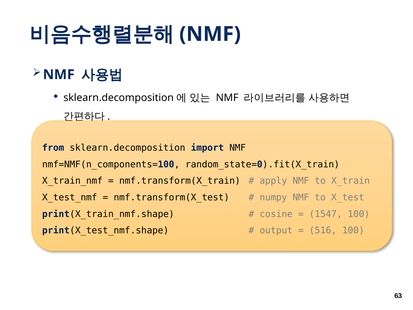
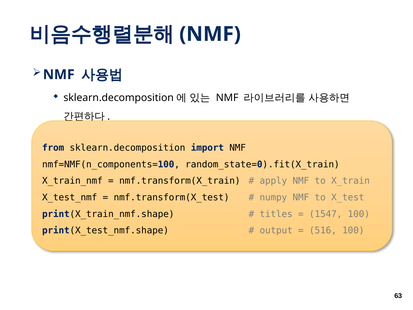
cosine: cosine -> titles
